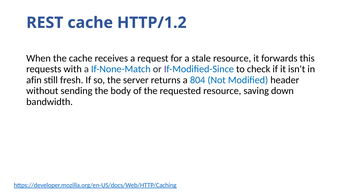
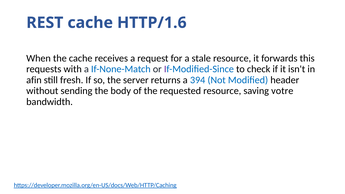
HTTP/1.2: HTTP/1.2 -> HTTP/1.6
804: 804 -> 394
down: down -> votre
